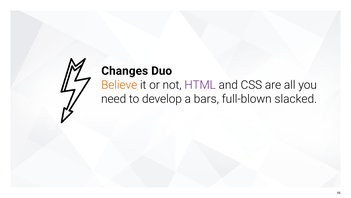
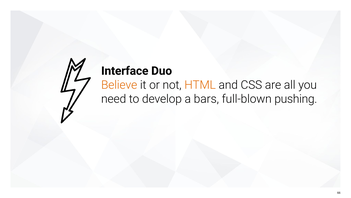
Changes: Changes -> Interface
HTML colour: purple -> orange
slacked: slacked -> pushing
